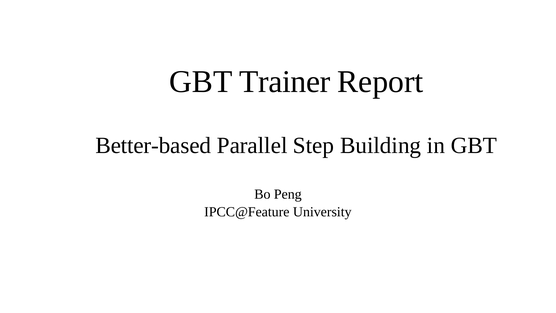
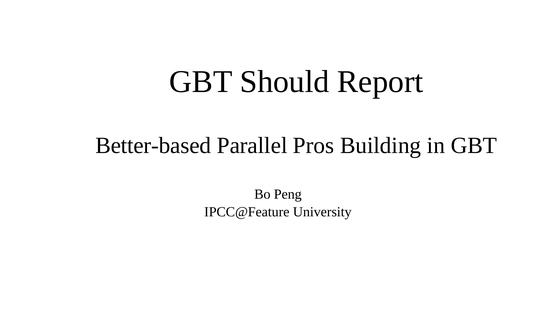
Trainer: Trainer -> Should
Step: Step -> Pros
